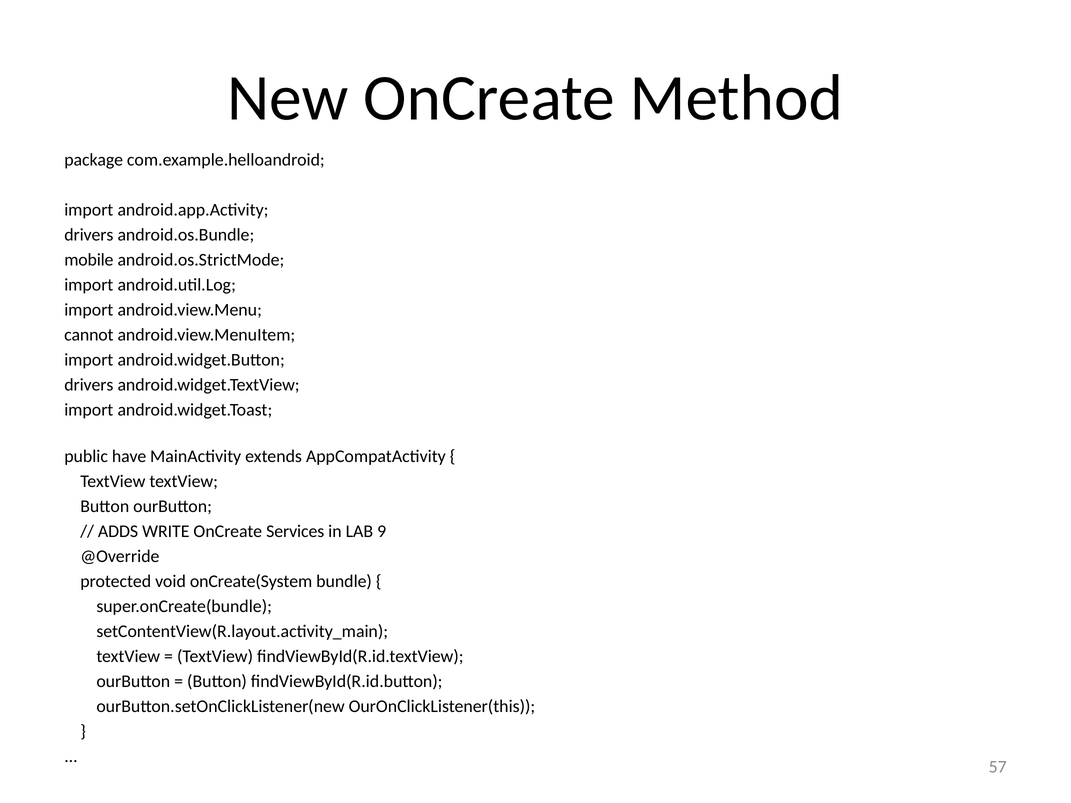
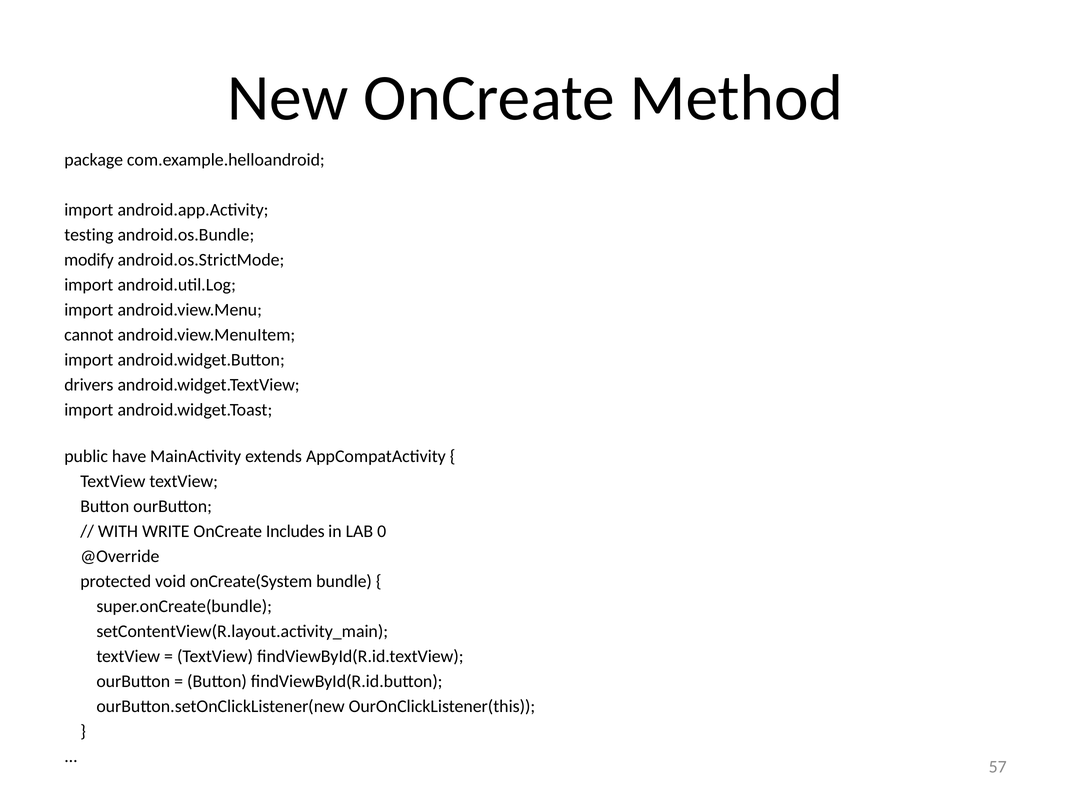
drivers at (89, 235): drivers -> testing
mobile: mobile -> modify
ADDS: ADDS -> WITH
Services: Services -> Includes
9: 9 -> 0
